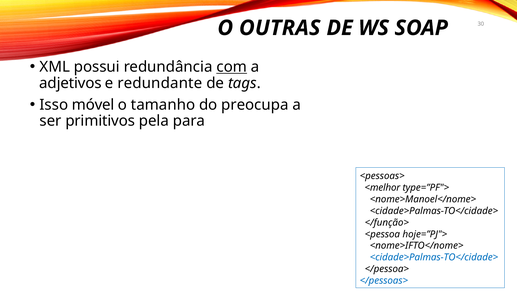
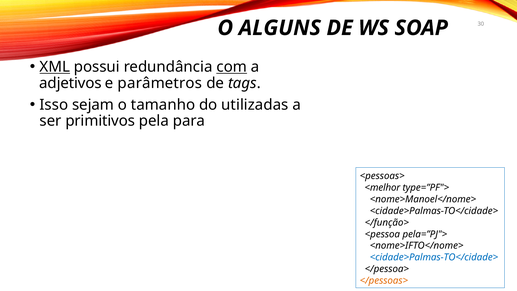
OUTRAS: OUTRAS -> ALGUNS
XML underline: none -> present
redundante: redundante -> parâmetros
móvel: móvel -> sejam
preocupa: preocupa -> utilizadas
hoje=”PJ">: hoje=”PJ"> -> pela=”PJ">
</pessoas> colour: blue -> orange
